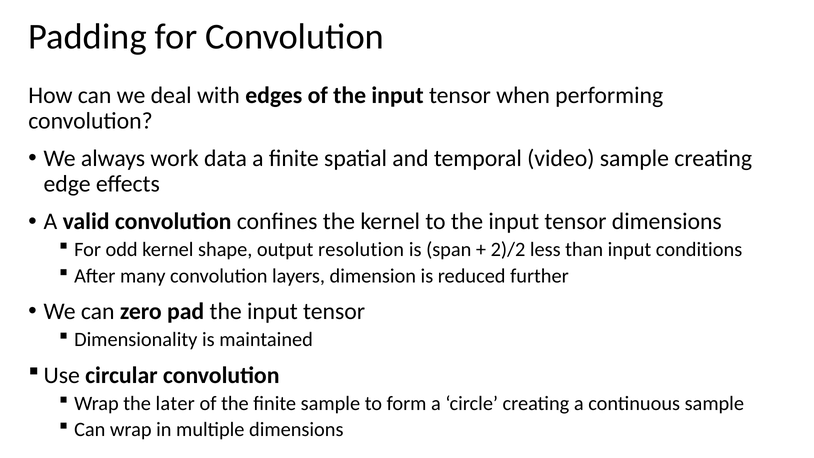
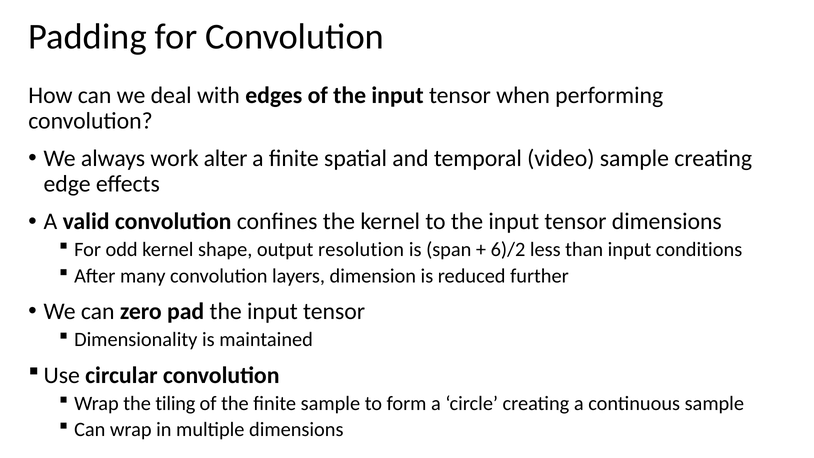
data: data -> alter
2)/2: 2)/2 -> 6)/2
later: later -> tiling
